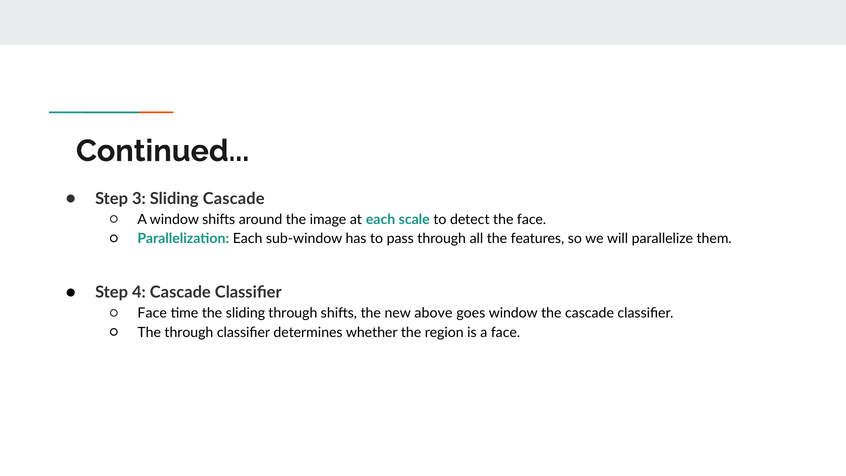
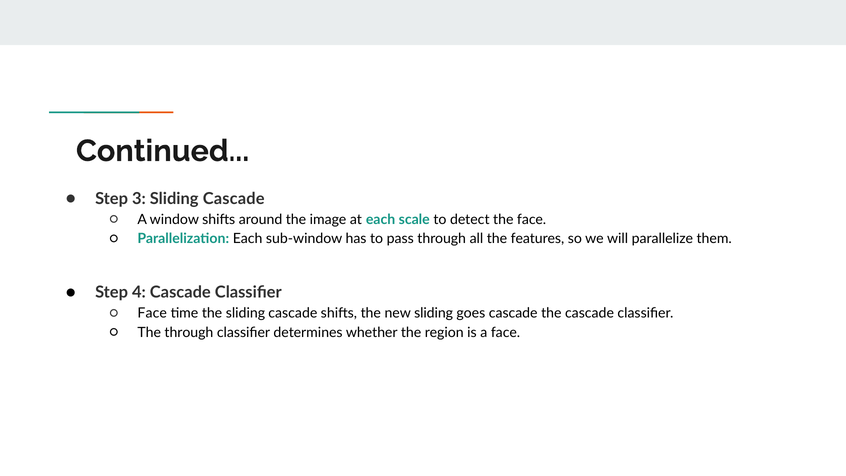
the sliding through: through -> cascade
new above: above -> sliding
goes window: window -> cascade
